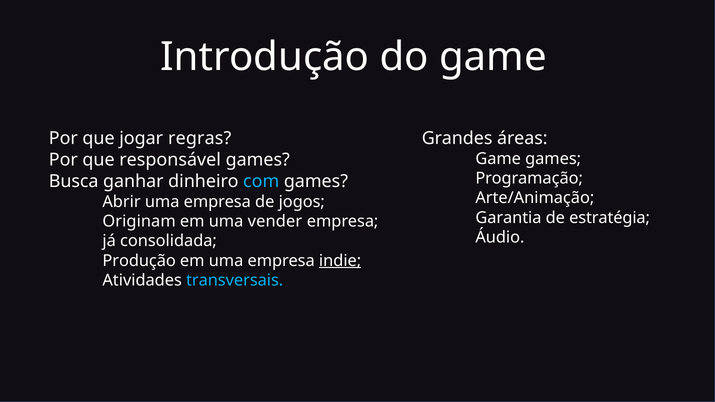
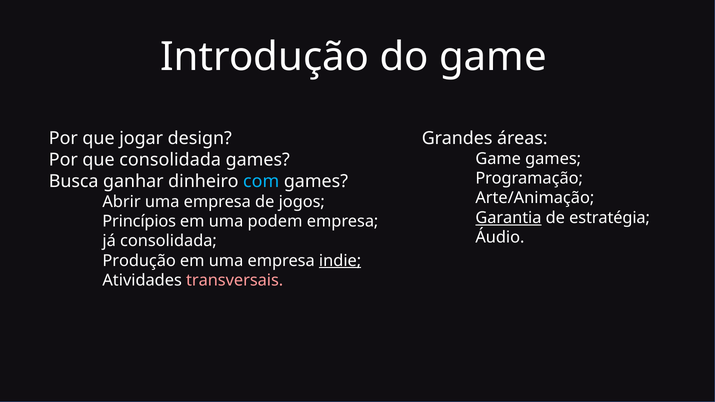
regras: regras -> design
que responsável: responsável -> consolidada
Garantia underline: none -> present
Originam: Originam -> Princípios
vender: vender -> podem
transversais colour: light blue -> pink
